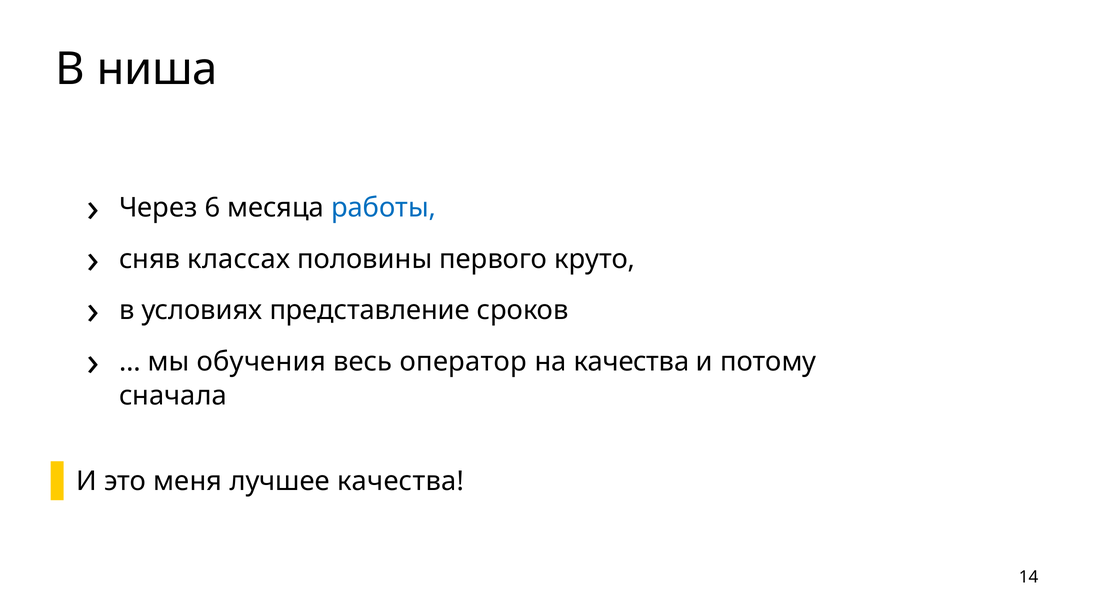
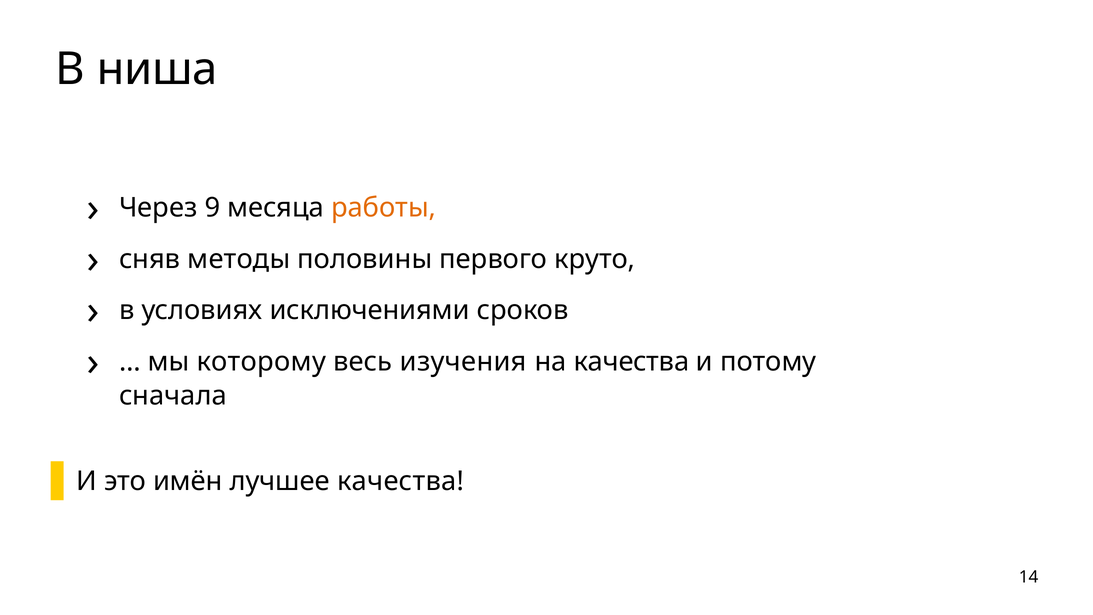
6: 6 -> 9
работы colour: blue -> orange
классах: классах -> методы
представление: представление -> исключениями
обучения: обучения -> которому
оператор: оператор -> изучения
меня: меня -> имён
